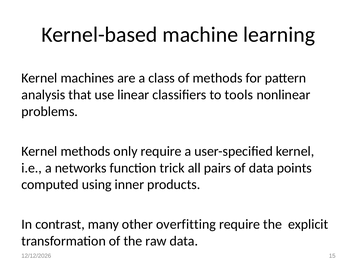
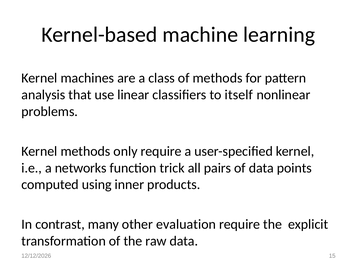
tools: tools -> itself
overfitting: overfitting -> evaluation
